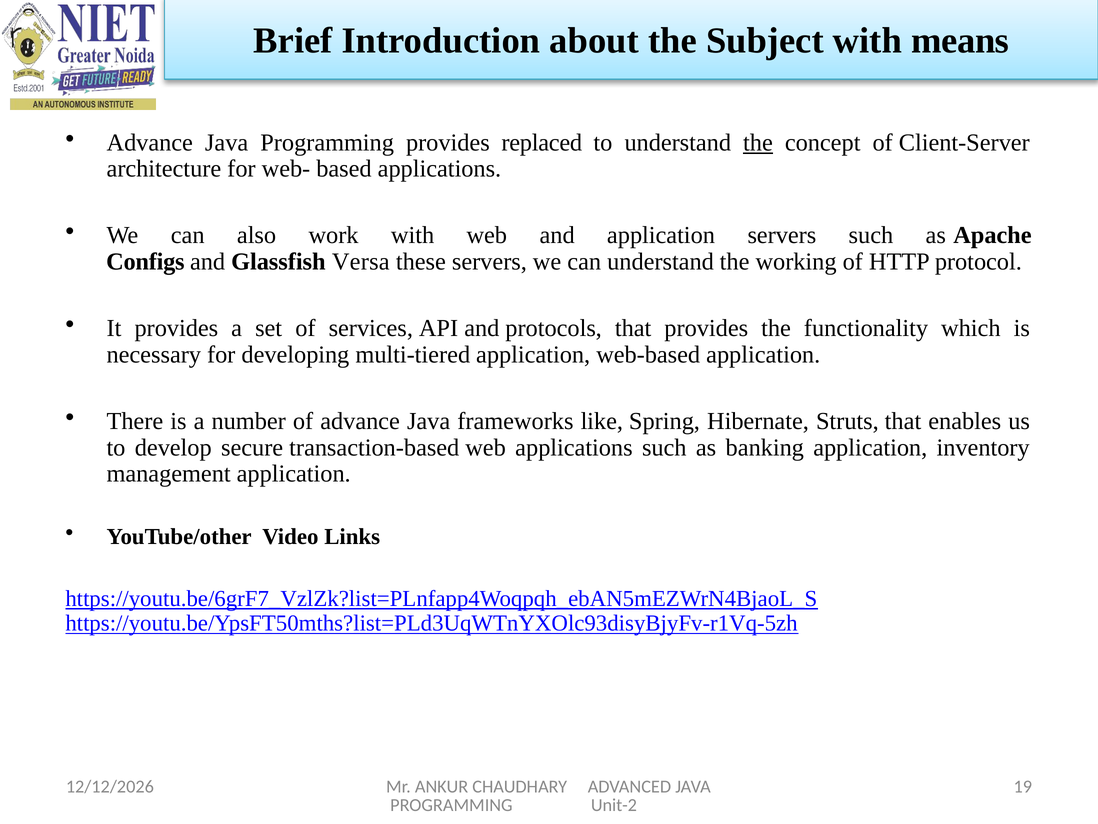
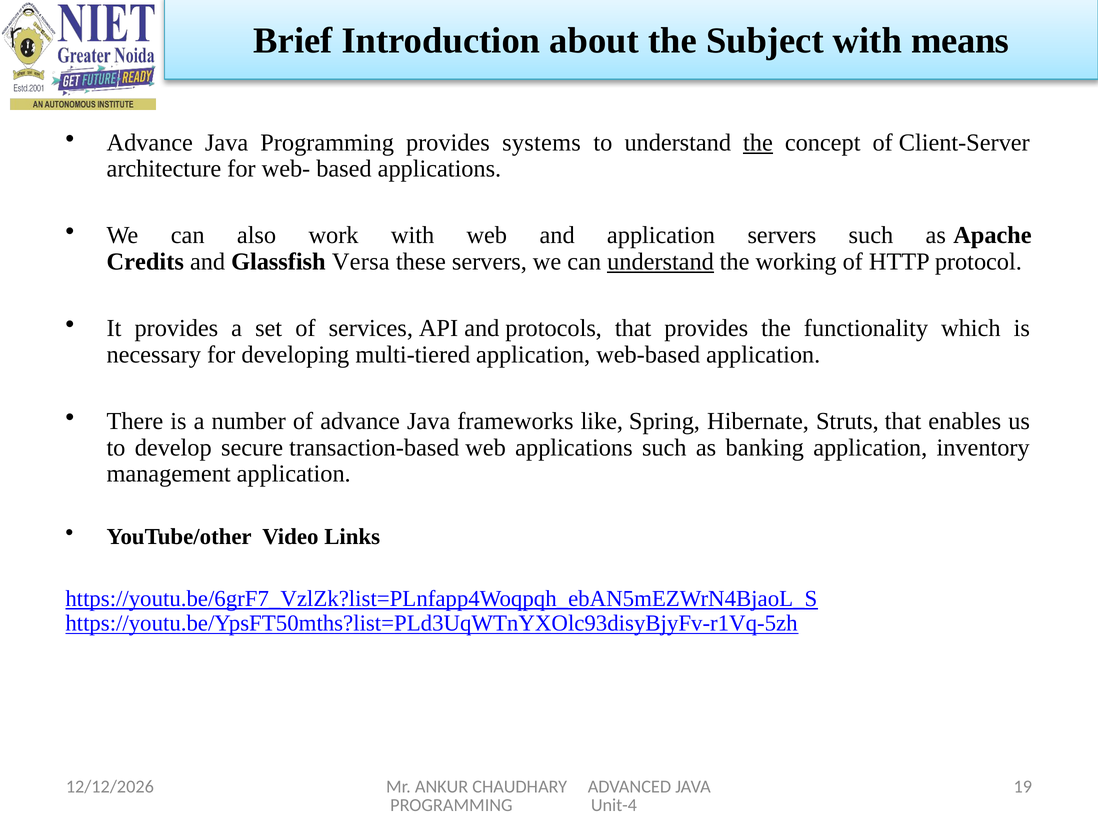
replaced: replaced -> systems
Configs: Configs -> Credits
understand at (661, 262) underline: none -> present
Unit-2: Unit-2 -> Unit-4
